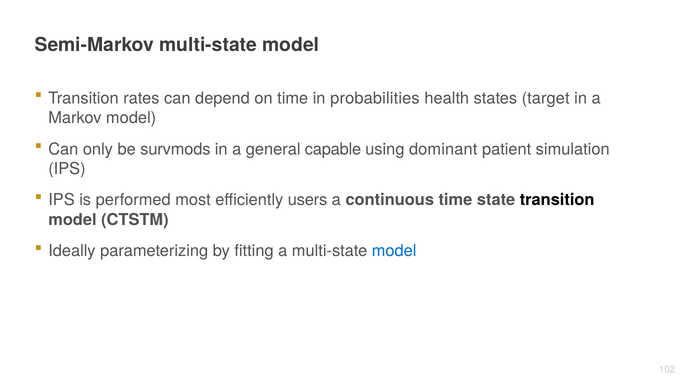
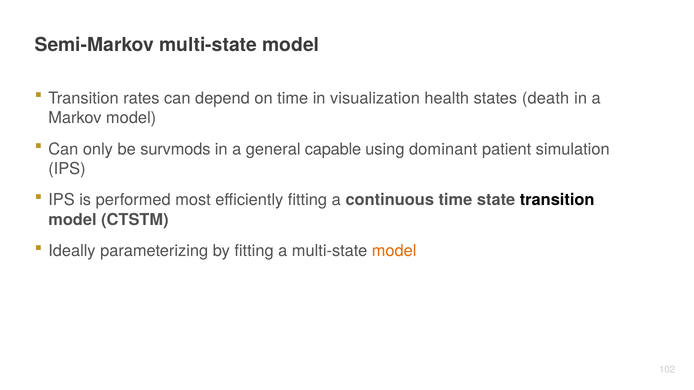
probabilities: probabilities -> visualization
target: target -> death
efficiently users: users -> fitting
model at (394, 251) colour: blue -> orange
